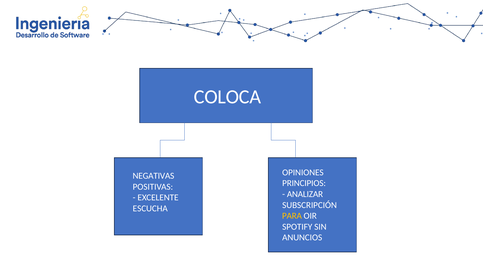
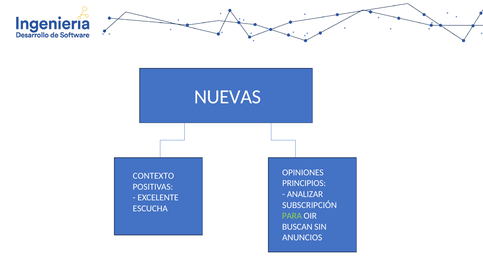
COLOCA: COLOCA -> NUEVAS
NEGATIVAS: NEGATIVAS -> CONTEXTO
PARA colour: yellow -> light green
SPOTIFY: SPOTIFY -> BUSCAN
